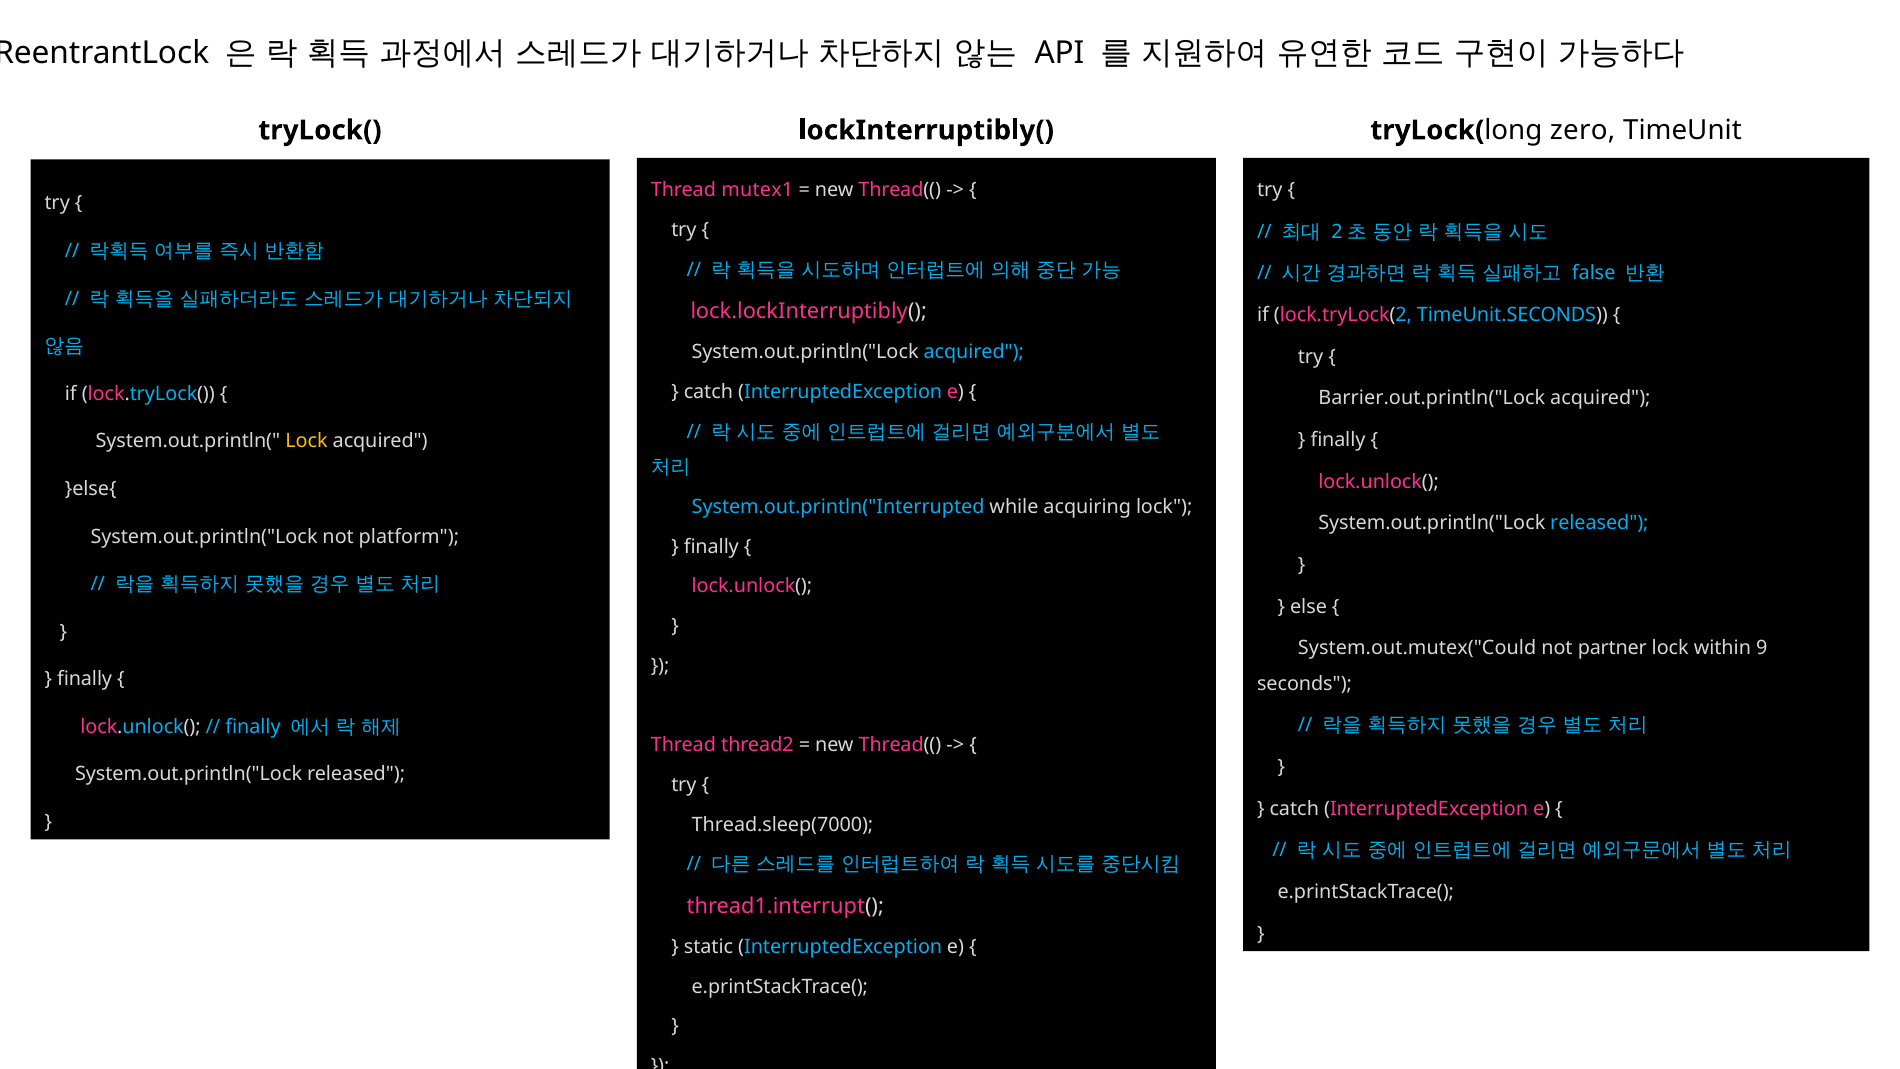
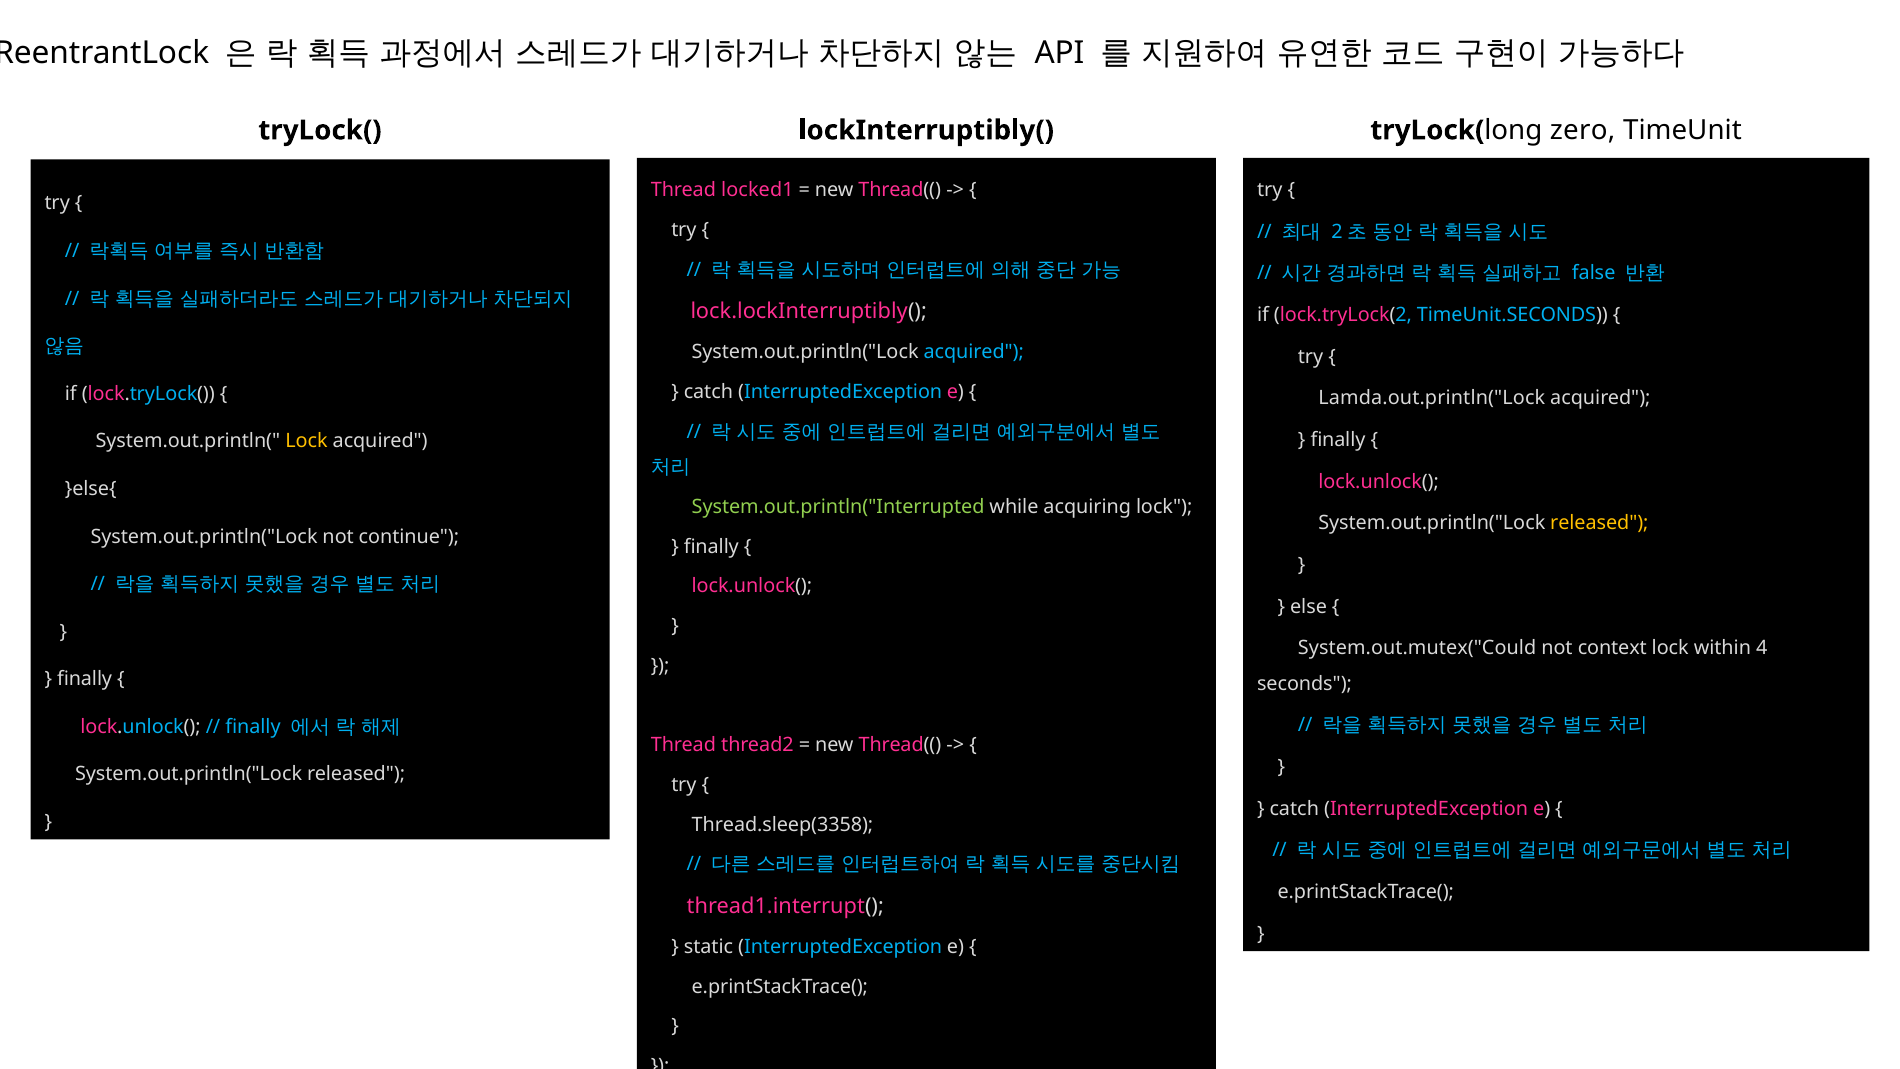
mutex1: mutex1 -> locked1
Barrier.out.println("Lock: Barrier.out.println("Lock -> Lamda.out.println("Lock
System.out.println("Interrupted colour: light blue -> light green
released at (1599, 523) colour: light blue -> yellow
platform: platform -> continue
partner: partner -> context
9: 9 -> 4
Thread.sleep(7000: Thread.sleep(7000 -> Thread.sleep(3358
